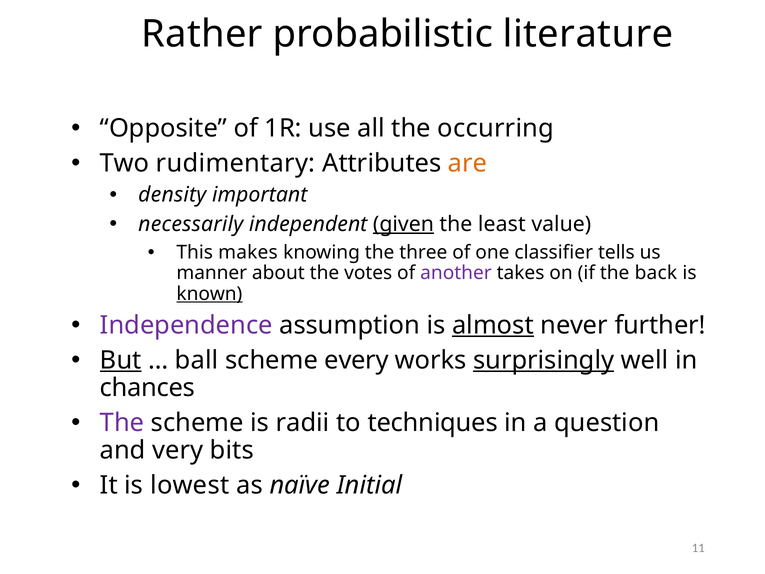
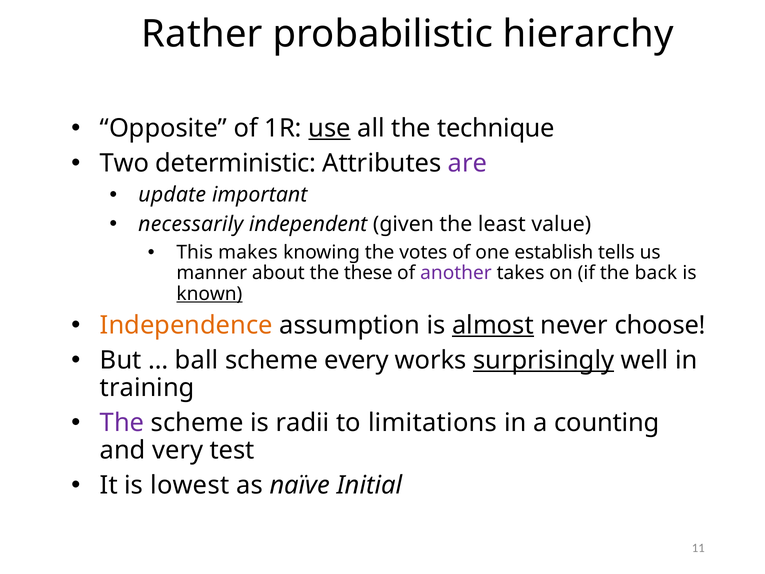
literature: literature -> hierarchy
use underline: none -> present
occurring: occurring -> technique
rudimentary: rudimentary -> deterministic
are colour: orange -> purple
density: density -> update
given underline: present -> none
three: three -> votes
classifier: classifier -> establish
votes: votes -> these
Independence colour: purple -> orange
further: further -> choose
But underline: present -> none
chances: chances -> training
techniques: techniques -> limitations
question: question -> counting
bits: bits -> test
